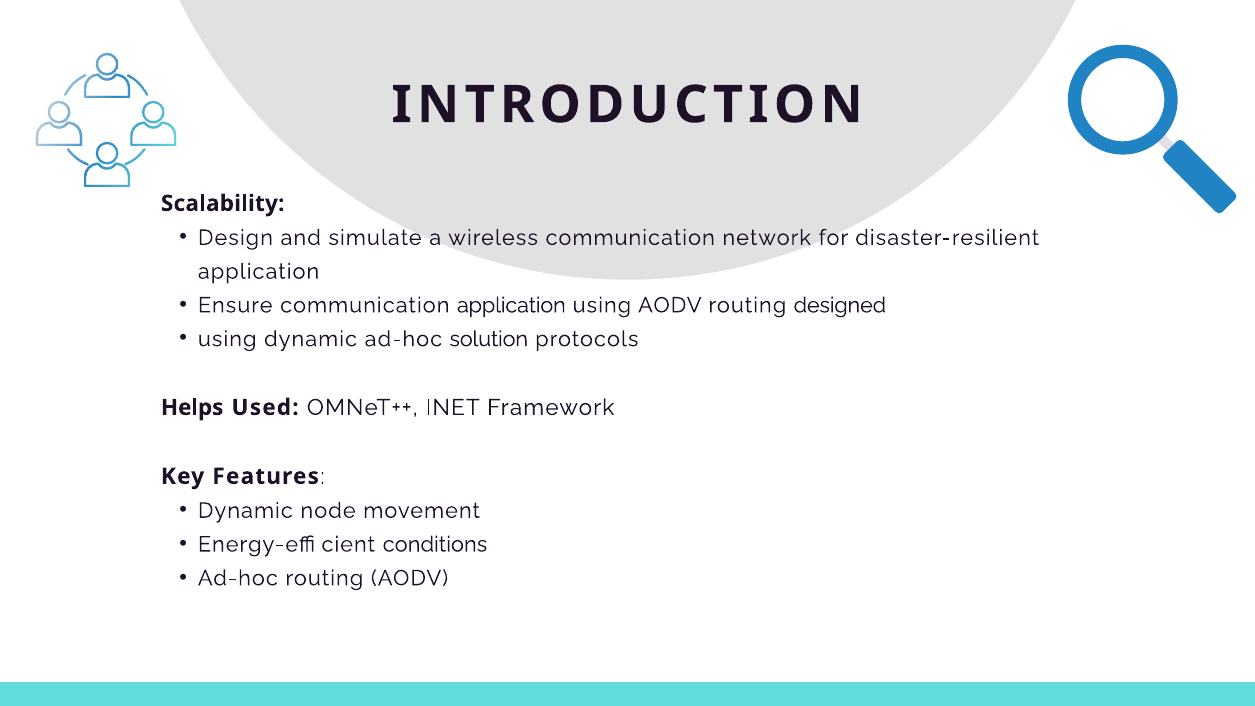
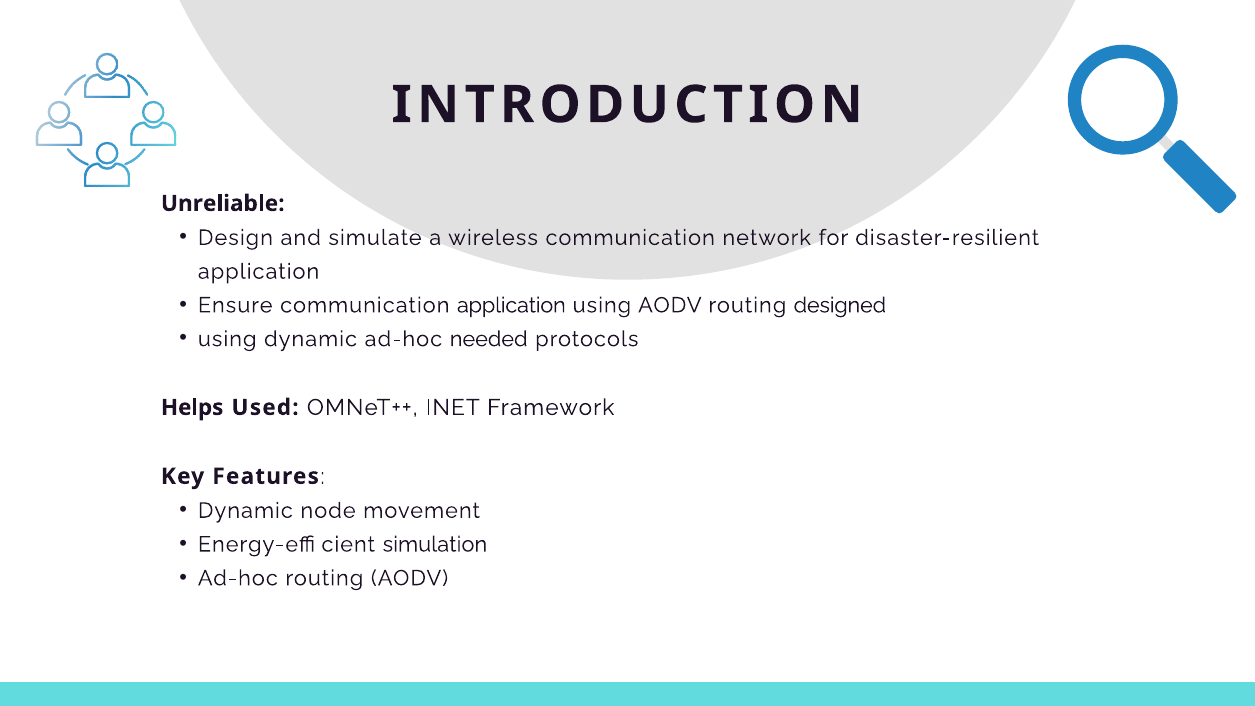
Scalability: Scalability -> Unreliable
solution: solution -> needed
conditions: conditions -> simulation
